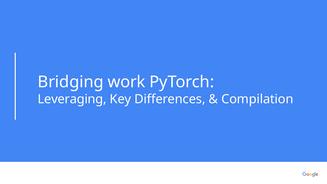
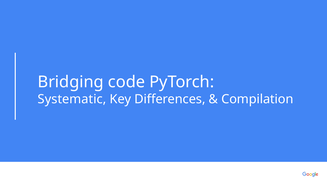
work: work -> code
Leveraging: Leveraging -> Systematic
